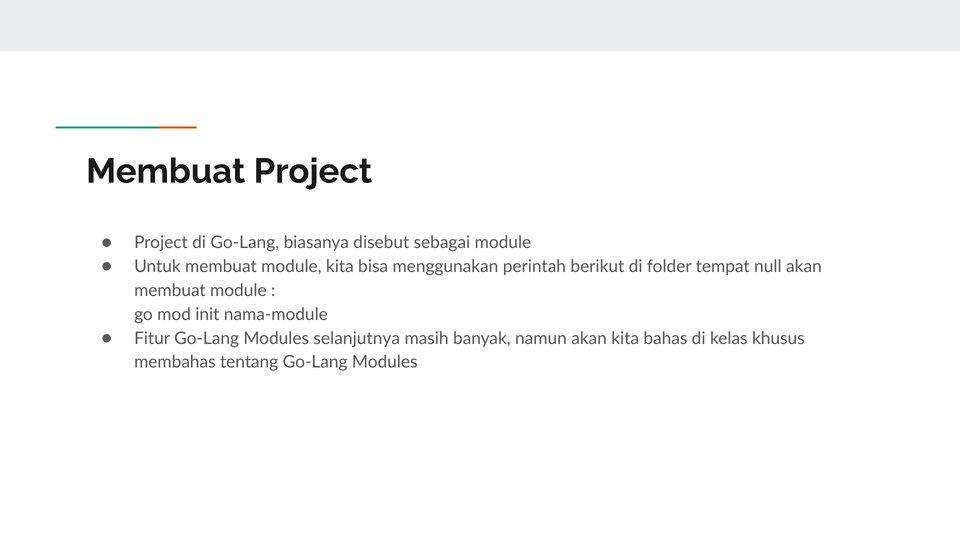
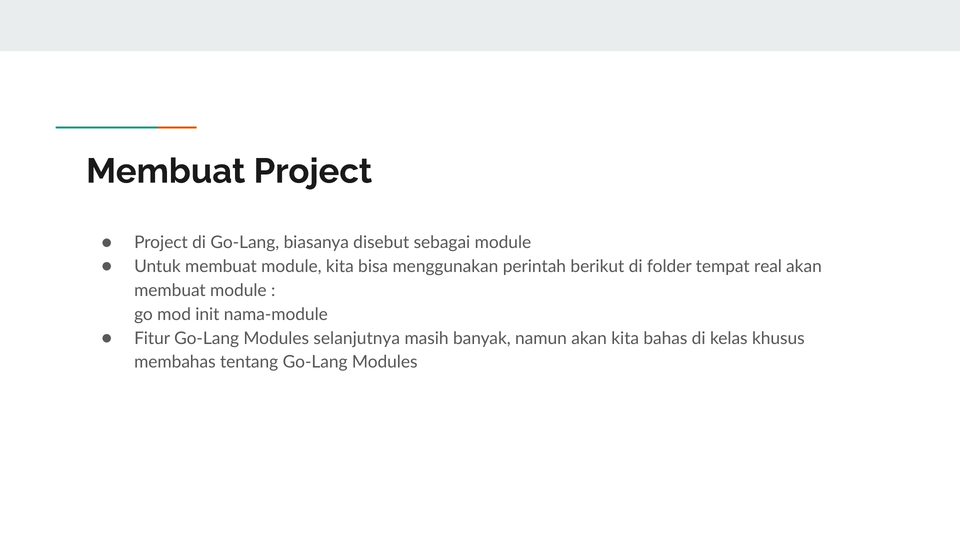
null: null -> real
